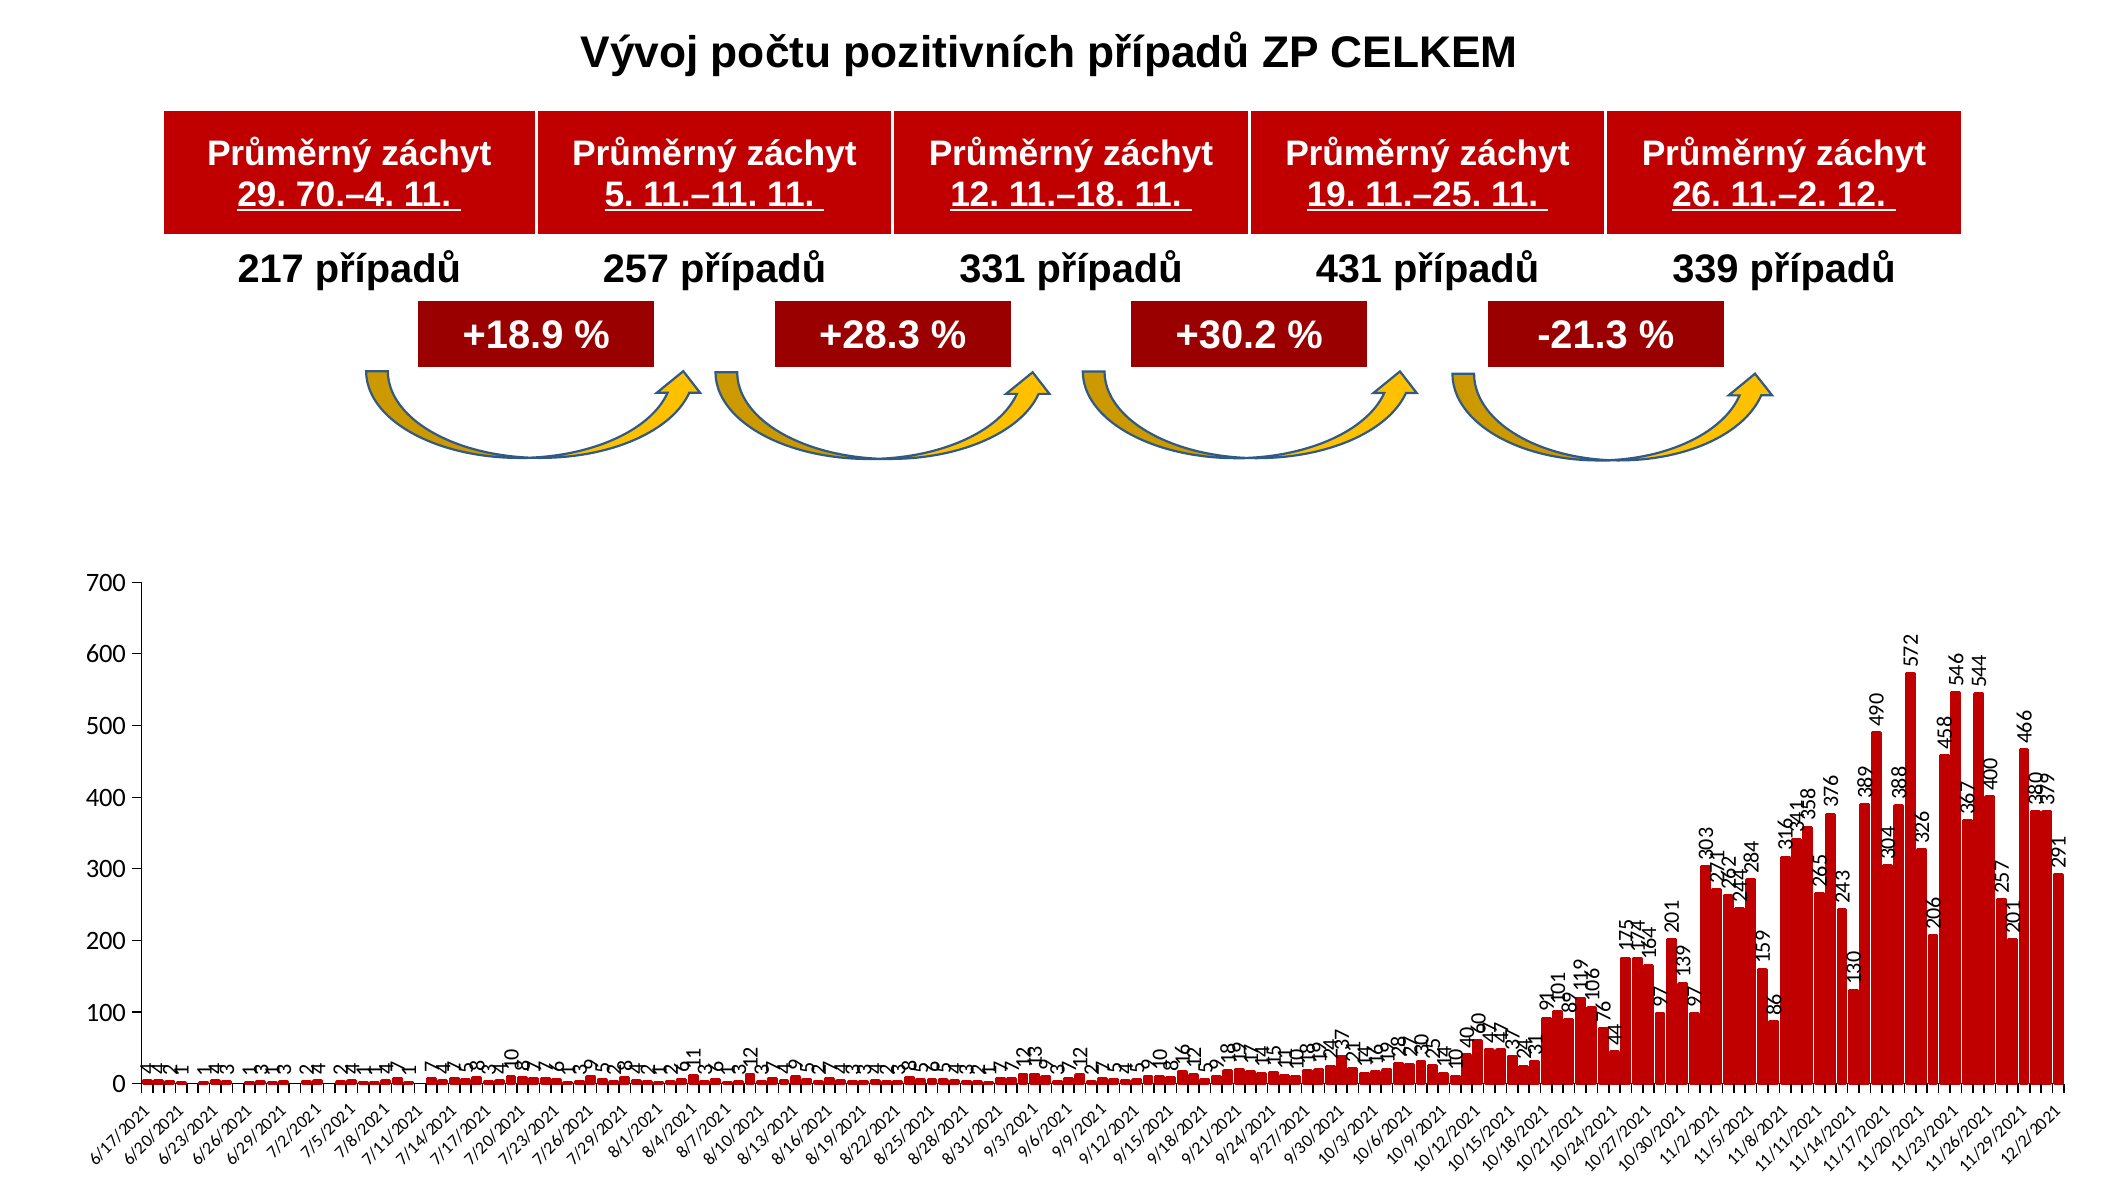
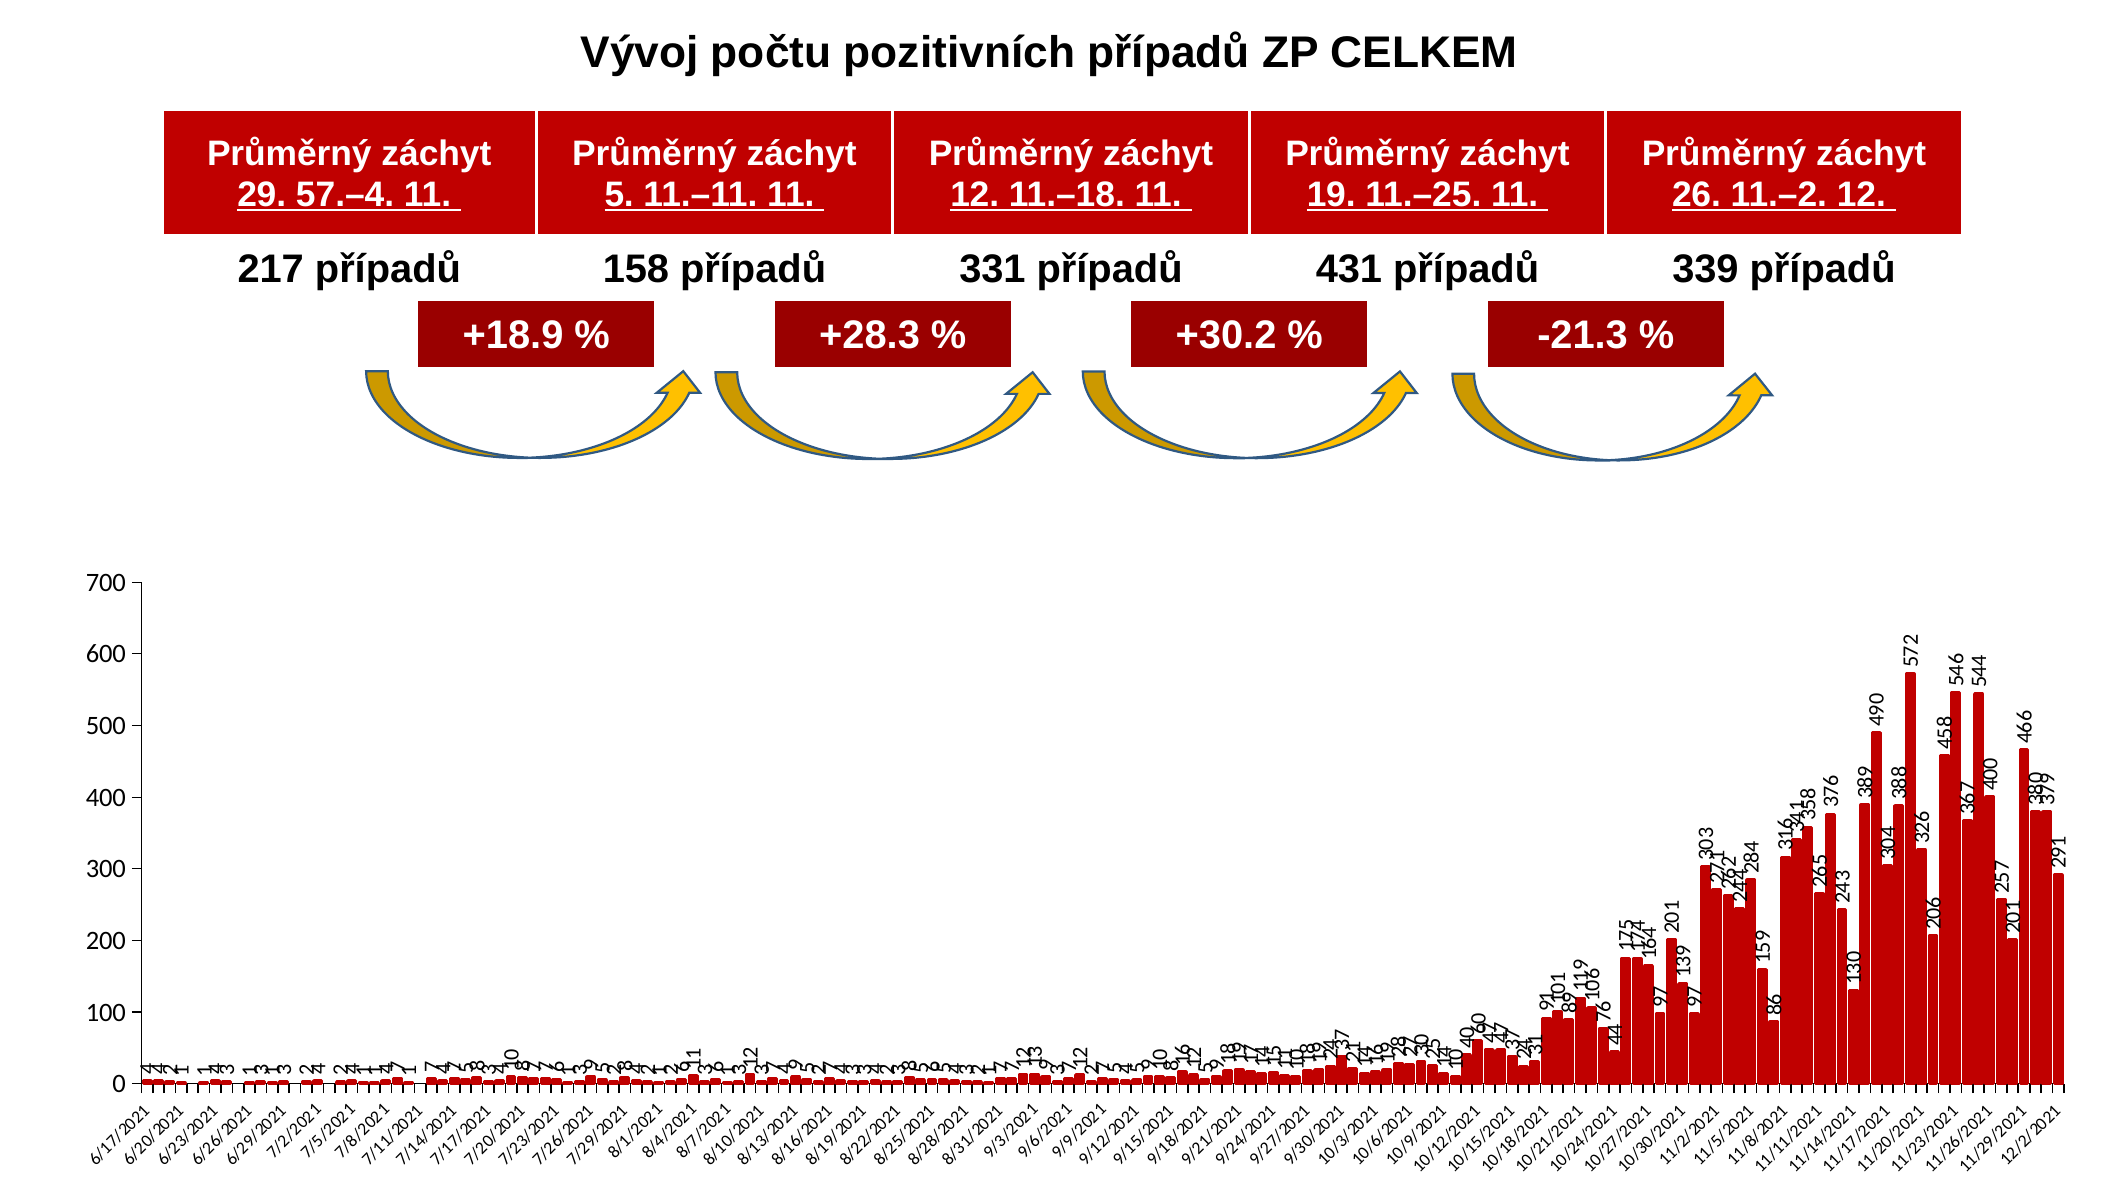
70.–4: 70.–4 -> 57.–4
257: 257 -> 158
